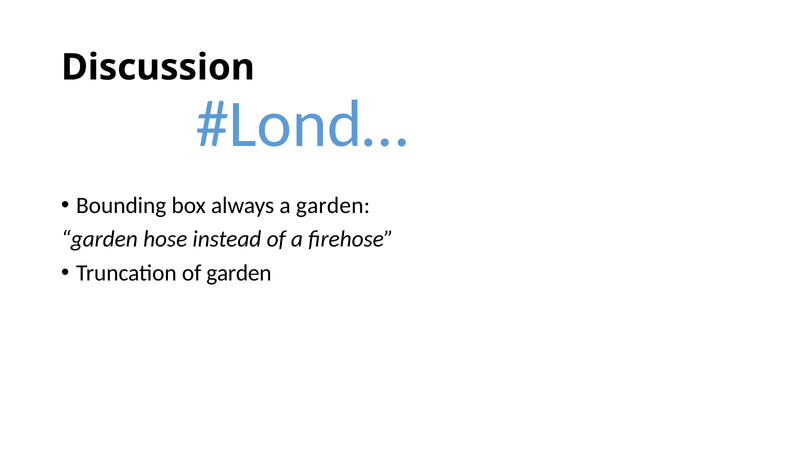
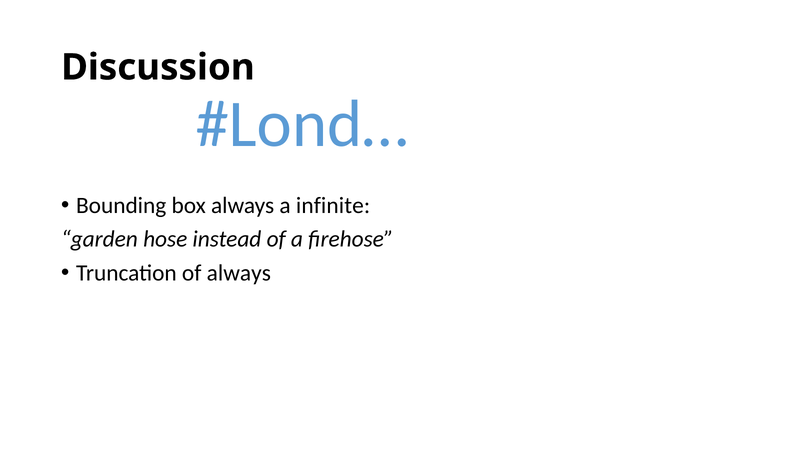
a garden: garden -> infinite
of garden: garden -> always
